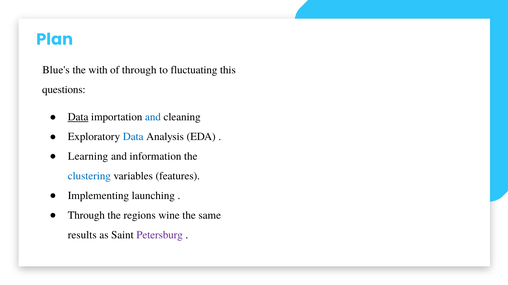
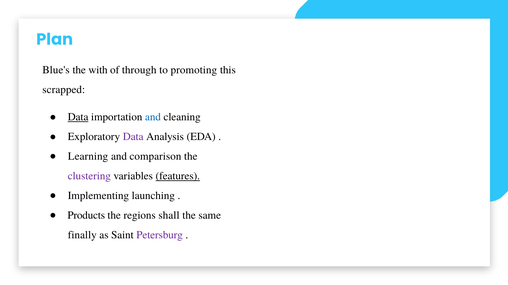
fluctuating: fluctuating -> promoting
questions: questions -> scrapped
Data at (133, 137) colour: blue -> purple
information: information -> comparison
clustering colour: blue -> purple
features underline: none -> present
Through at (86, 216): Through -> Products
wine: wine -> shall
results: results -> finally
